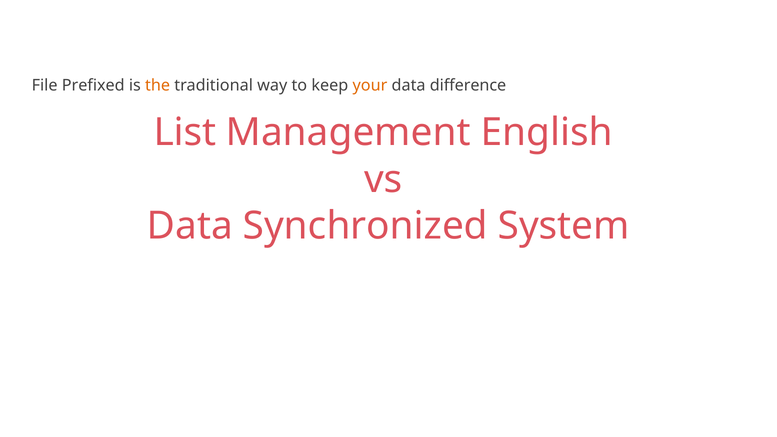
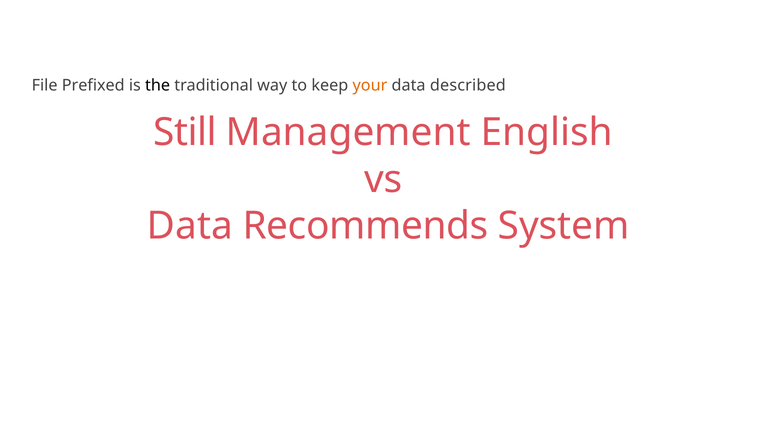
the colour: orange -> black
difference: difference -> described
List: List -> Still
Synchronized: Synchronized -> Recommends
